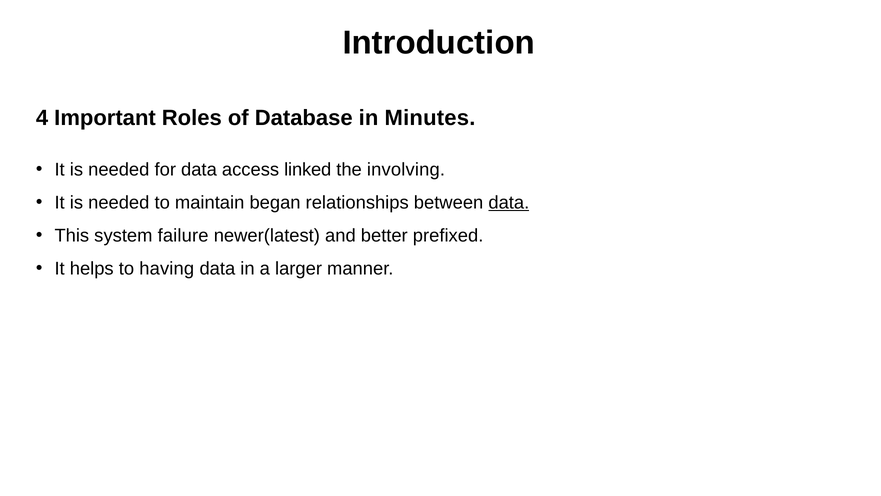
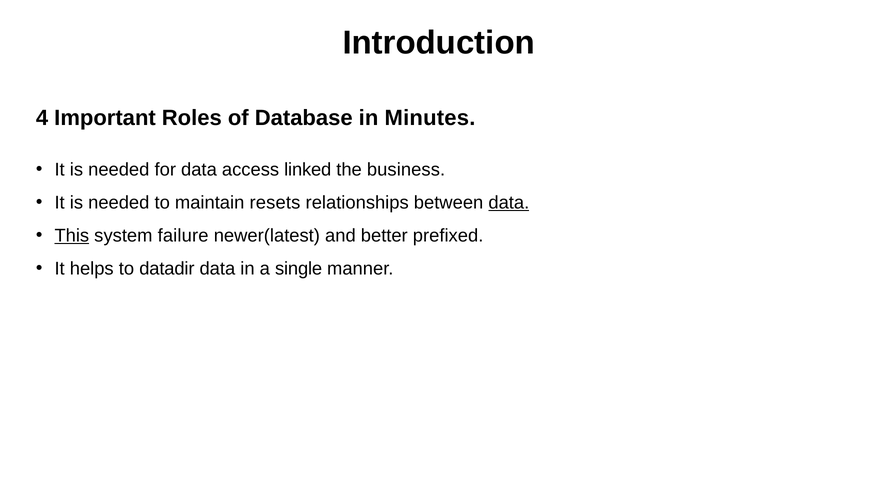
involving: involving -> business
began: began -> resets
This underline: none -> present
having: having -> datadir
larger: larger -> single
